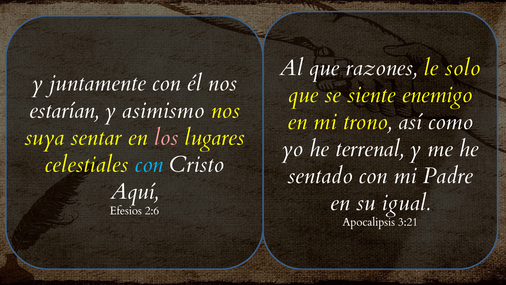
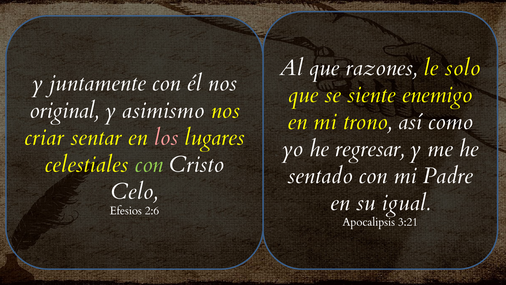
estarían: estarían -> original
suya: suya -> criar
terrenal: terrenal -> regresar
con at (149, 164) colour: light blue -> light green
Aquí: Aquí -> Celo
